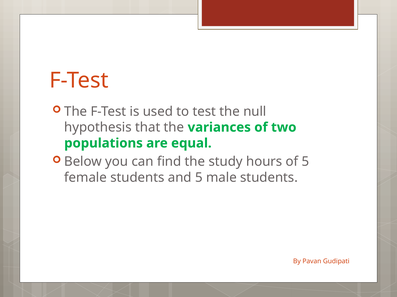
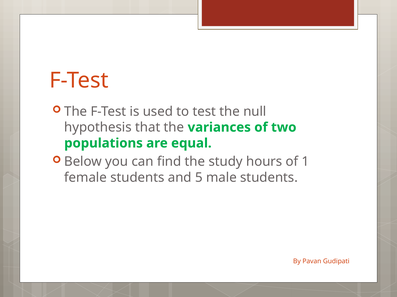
of 5: 5 -> 1
